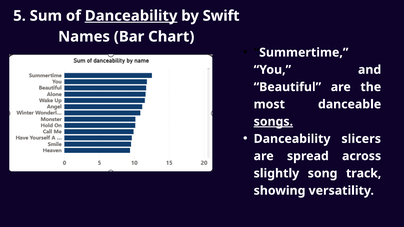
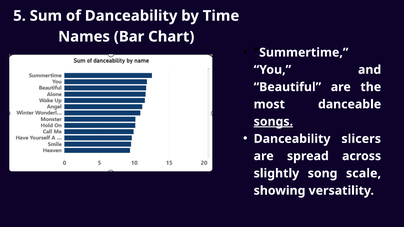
Danceability at (131, 16) underline: present -> none
Swift: Swift -> Time
track: track -> scale
